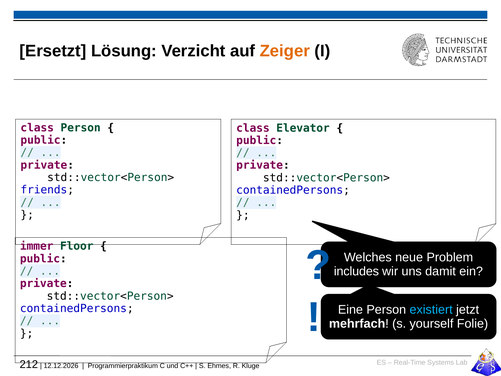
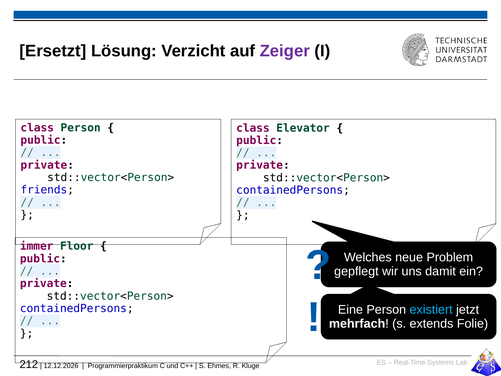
Zeiger colour: orange -> purple
includes: includes -> gepflegt
yourself: yourself -> extends
